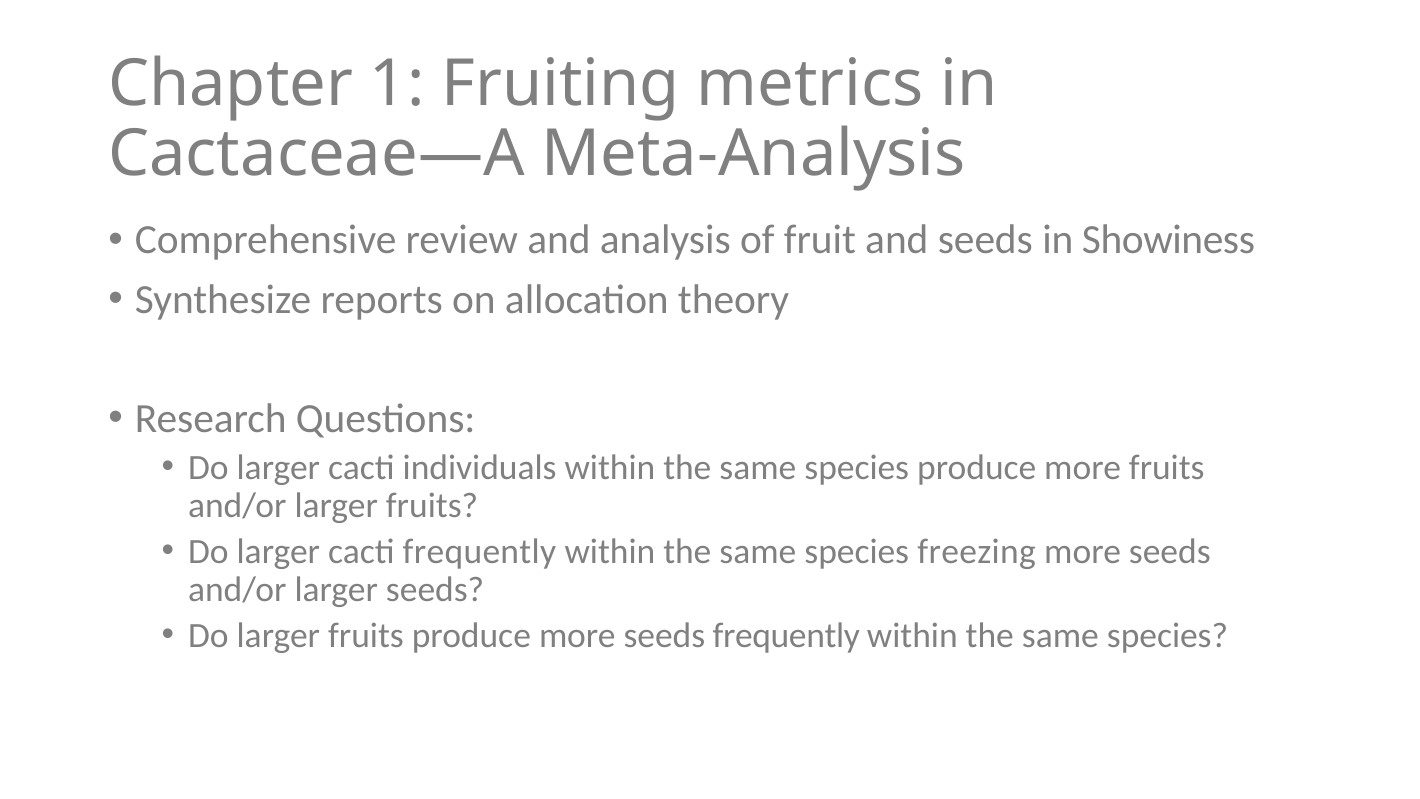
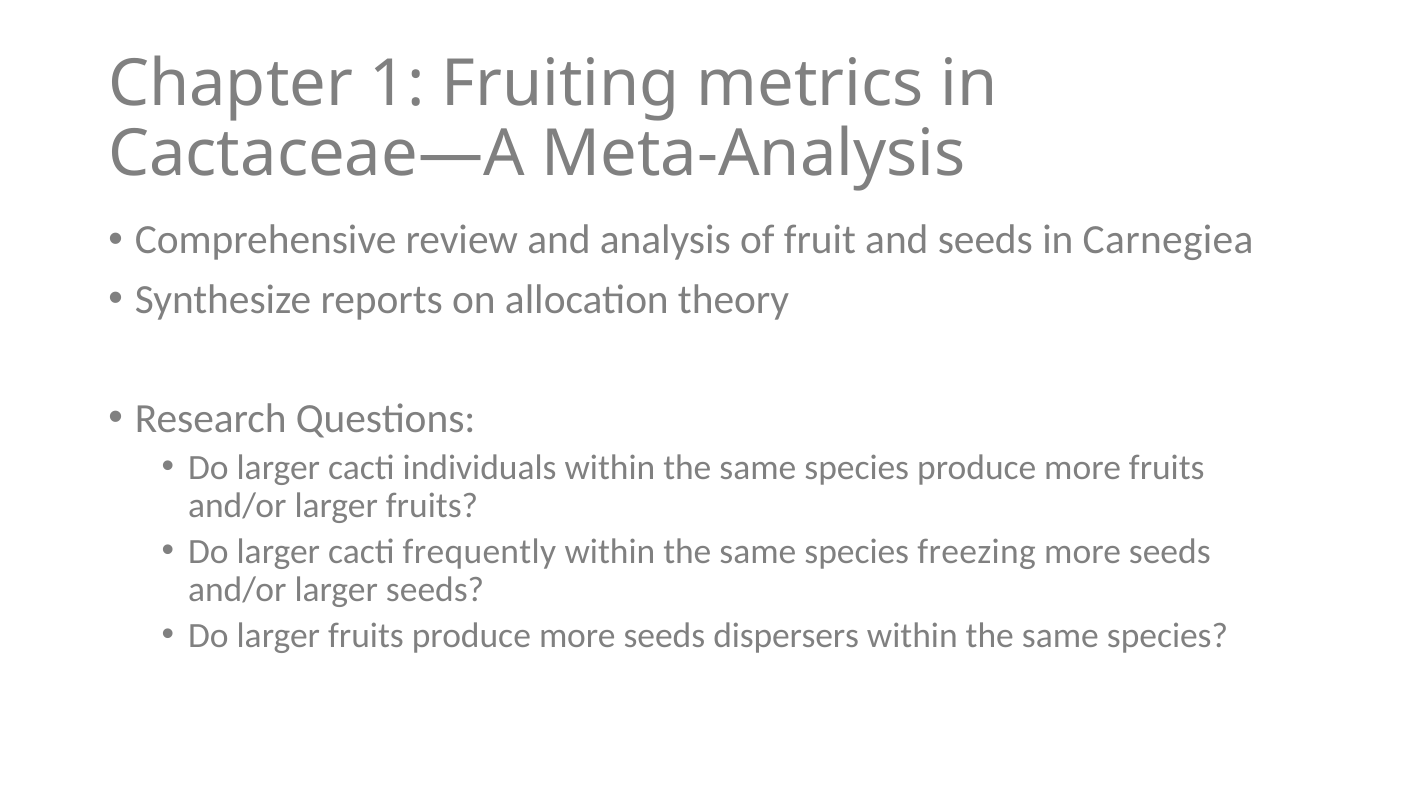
Showiness: Showiness -> Carnegiea
seeds frequently: frequently -> dispersers
